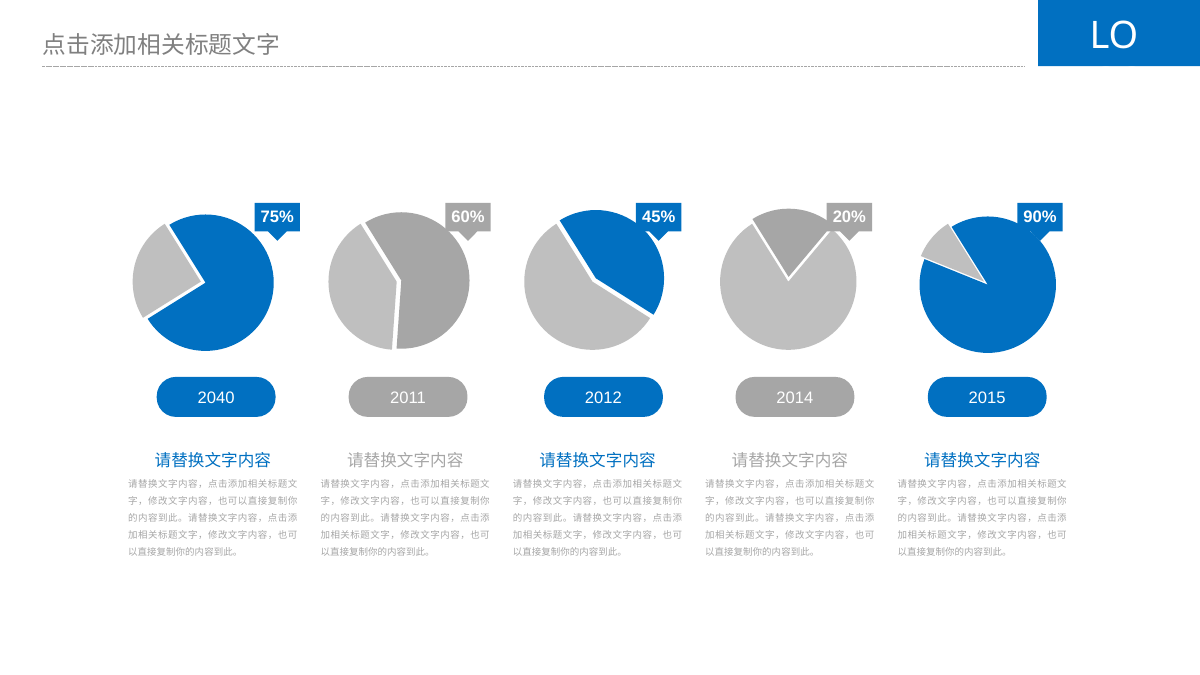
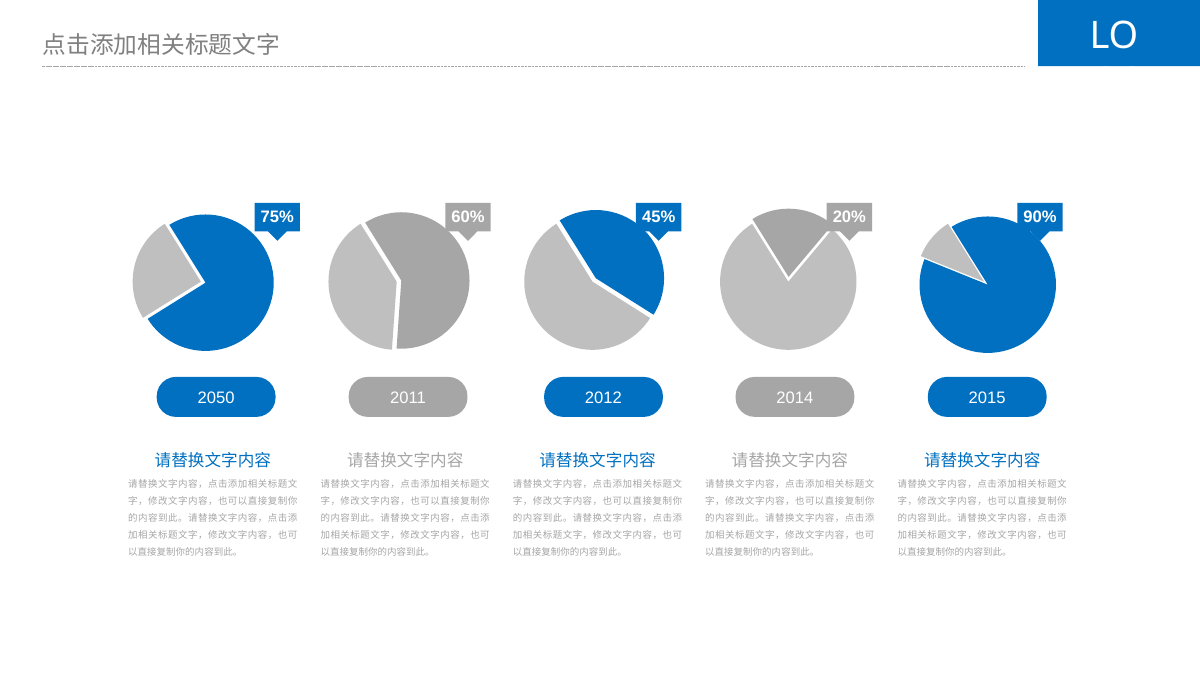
2040: 2040 -> 2050
